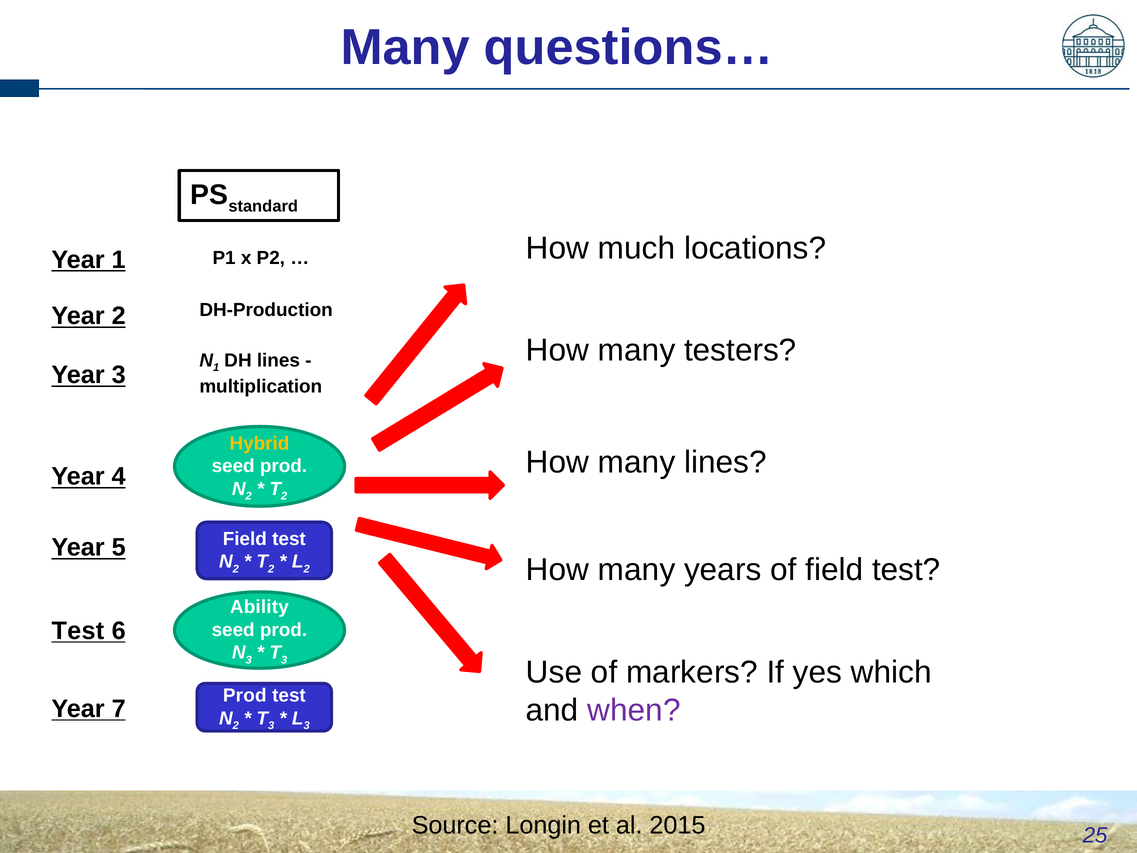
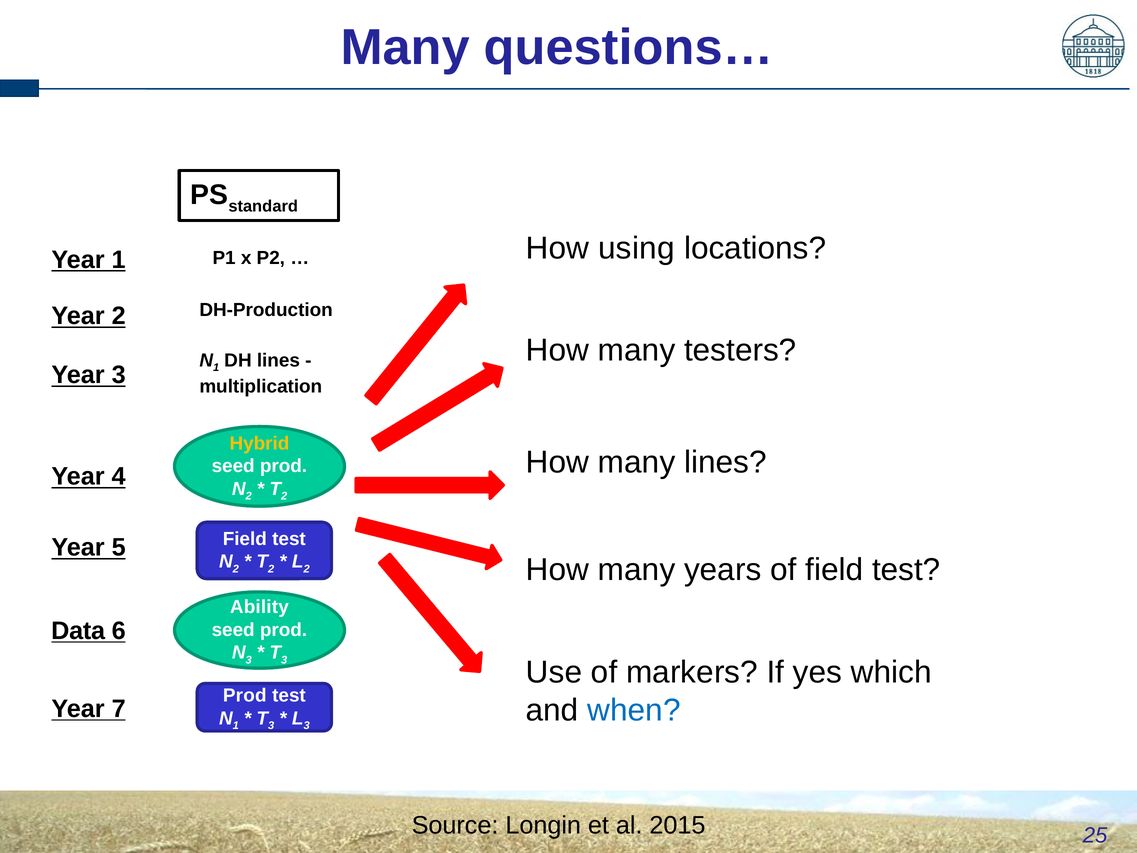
much: much -> using
Test at (78, 631): Test -> Data
when colour: purple -> blue
2 at (236, 725): 2 -> 1
